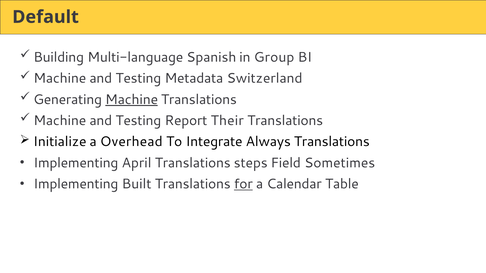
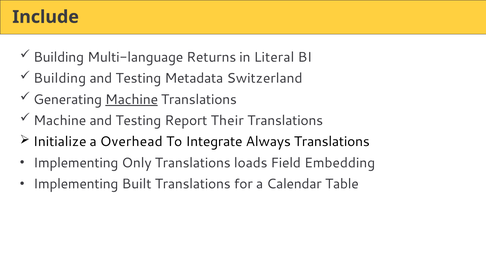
Default: Default -> Include
Spanish: Spanish -> Returns
Group: Group -> Literal
Machine at (60, 78): Machine -> Building
April: April -> Only
steps: steps -> loads
Sometimes: Sometimes -> Embedding
for underline: present -> none
